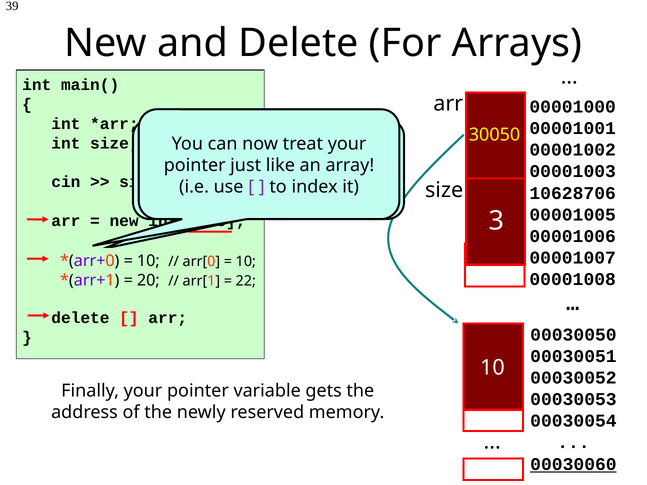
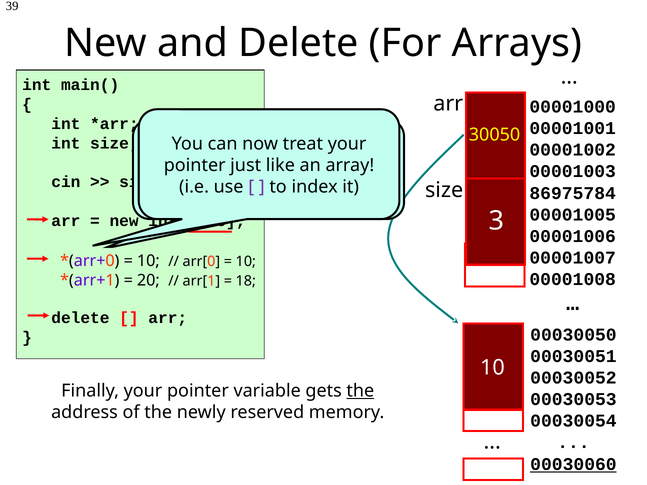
10628706: 10628706 -> 86975784
22: 22 -> 18
the at (360, 391) underline: none -> present
